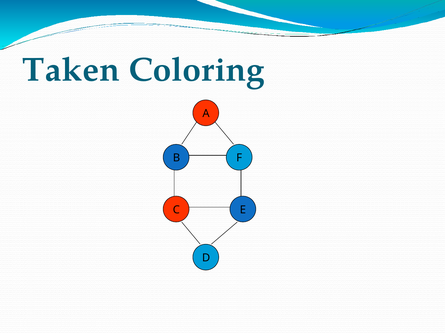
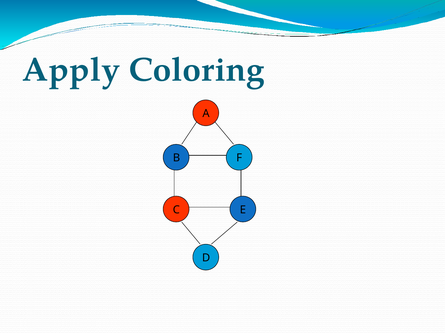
Taken: Taken -> Apply
